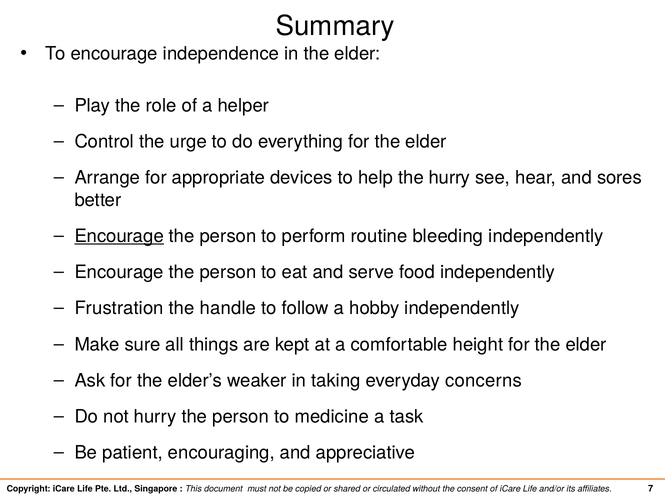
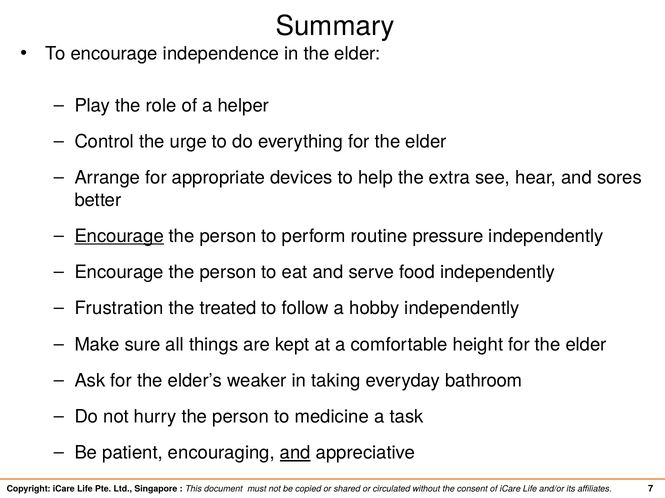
the hurry: hurry -> extra
bleeding: bleeding -> pressure
handle: handle -> treated
concerns: concerns -> bathroom
and at (295, 454) underline: none -> present
